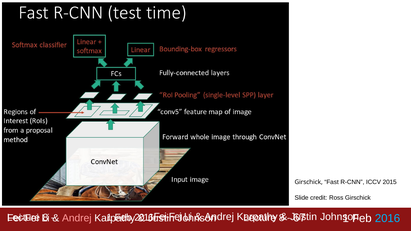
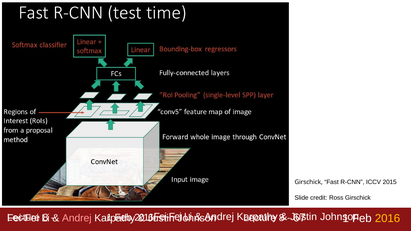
2016 colour: light blue -> yellow
